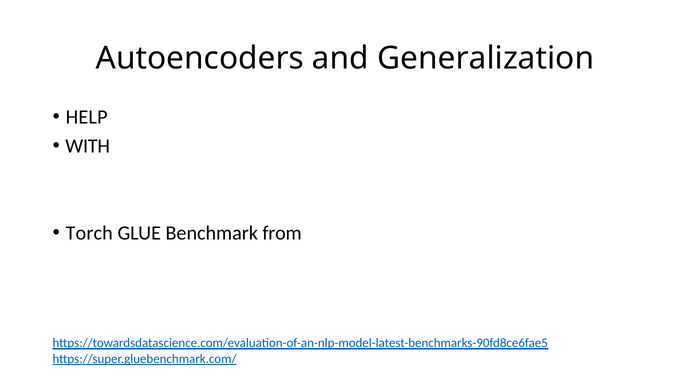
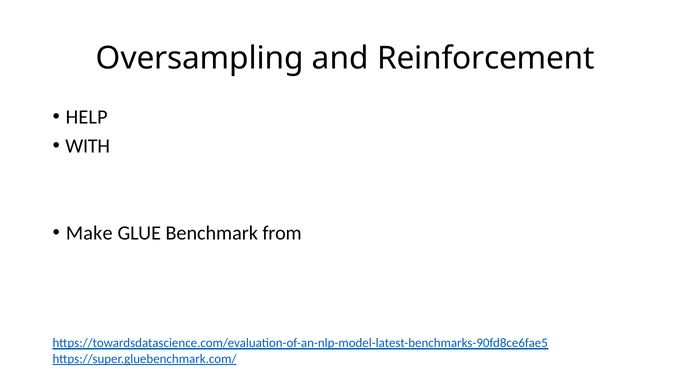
Autoencoders: Autoencoders -> Oversampling
Generalization: Generalization -> Reinforcement
Torch: Torch -> Make
